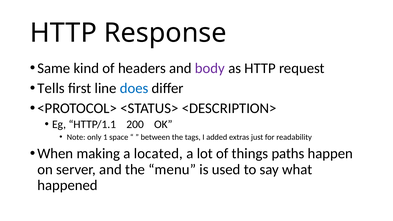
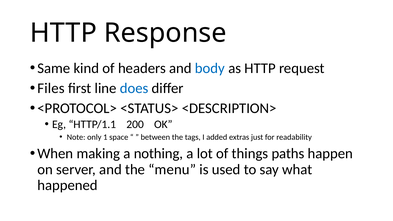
body colour: purple -> blue
Tells: Tells -> Files
located: located -> nothing
